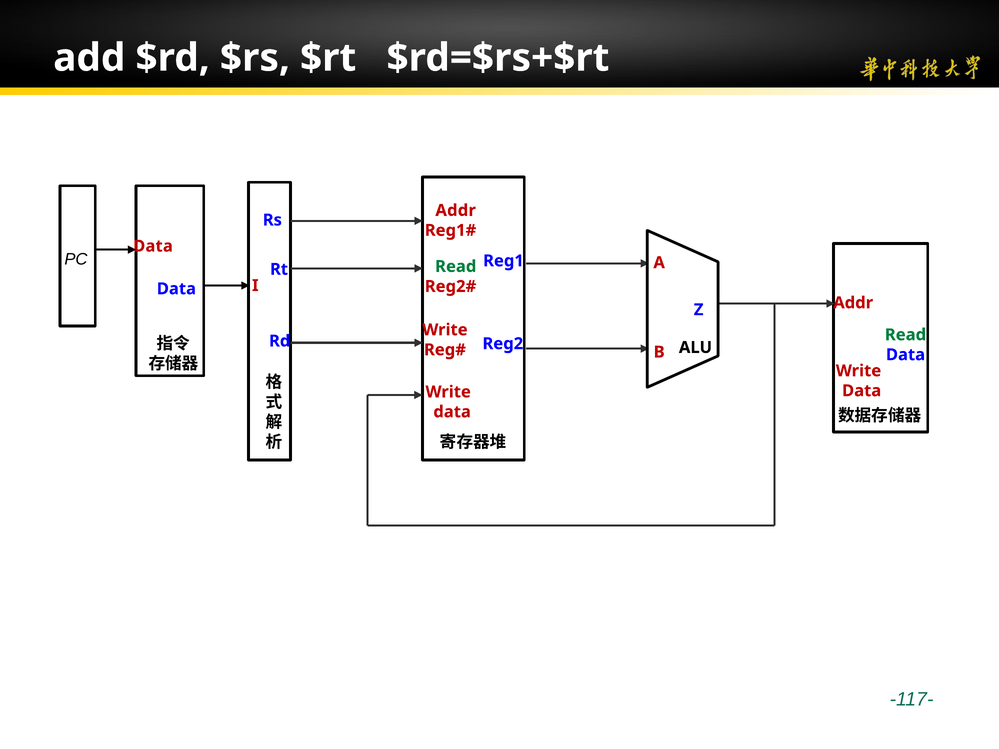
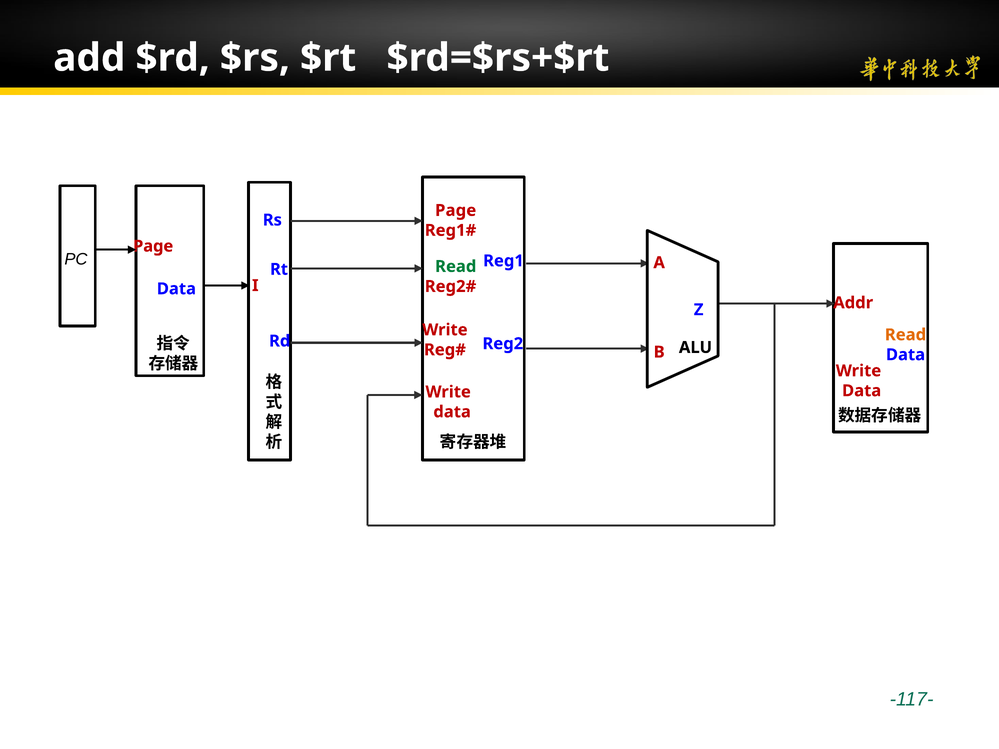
Addr at (456, 210): Addr -> Page
Data at (153, 246): Data -> Page
Read at (905, 335) colour: green -> orange
